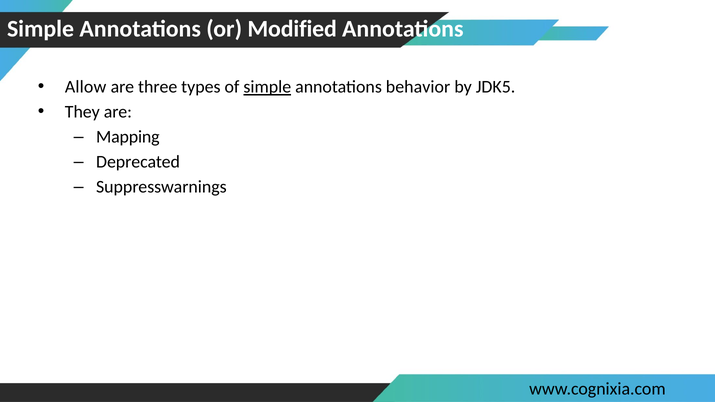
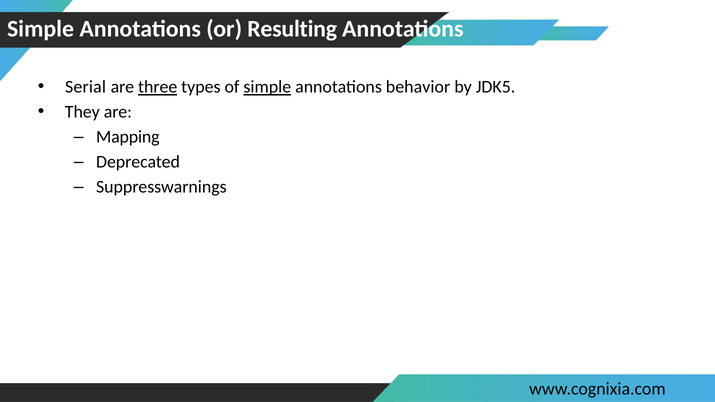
Modified: Modified -> Resulting
Allow: Allow -> Serial
three underline: none -> present
